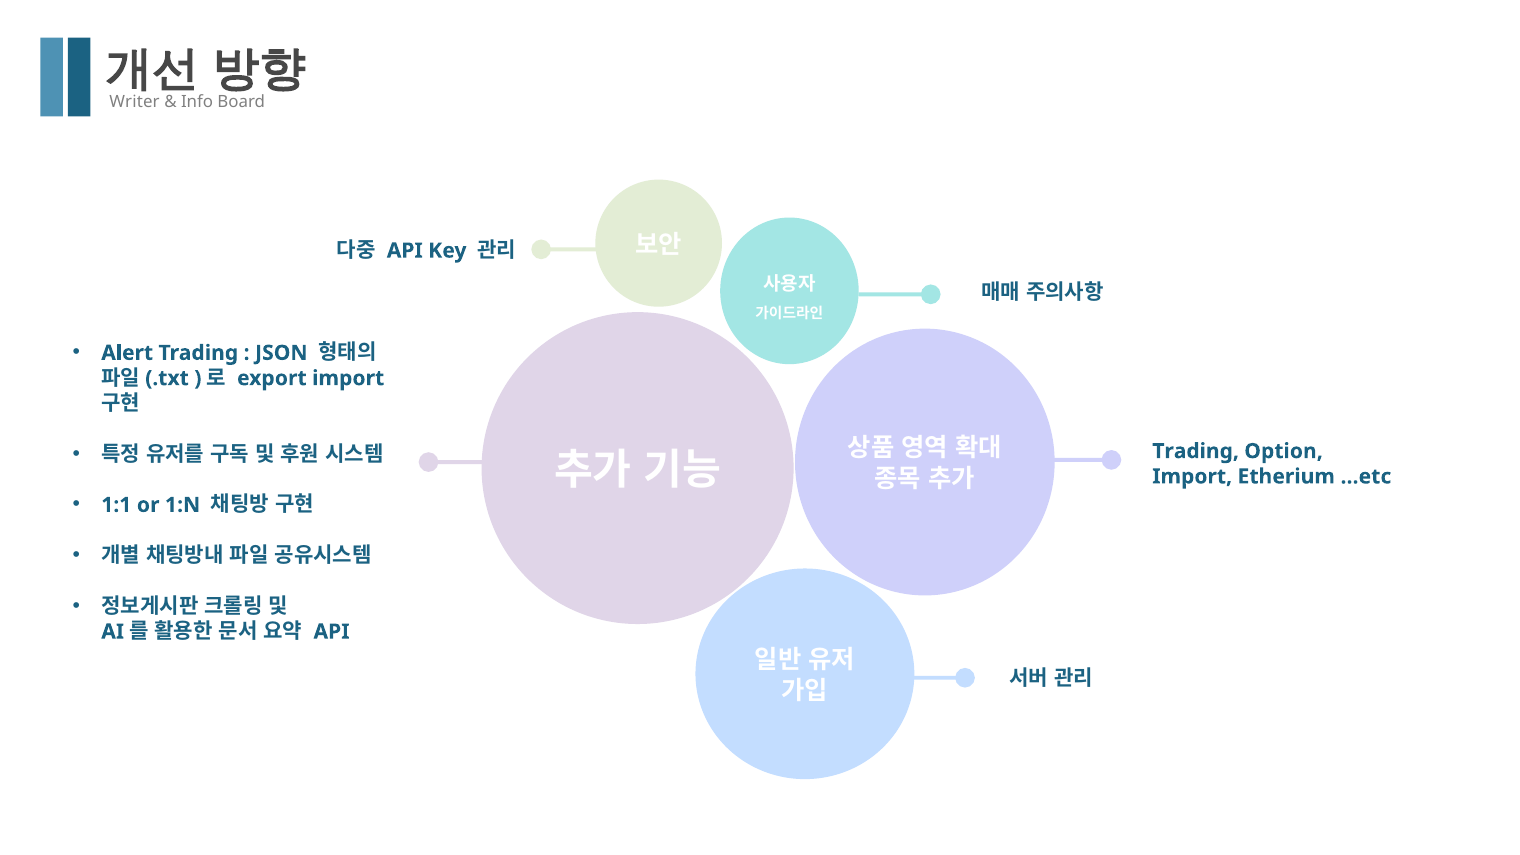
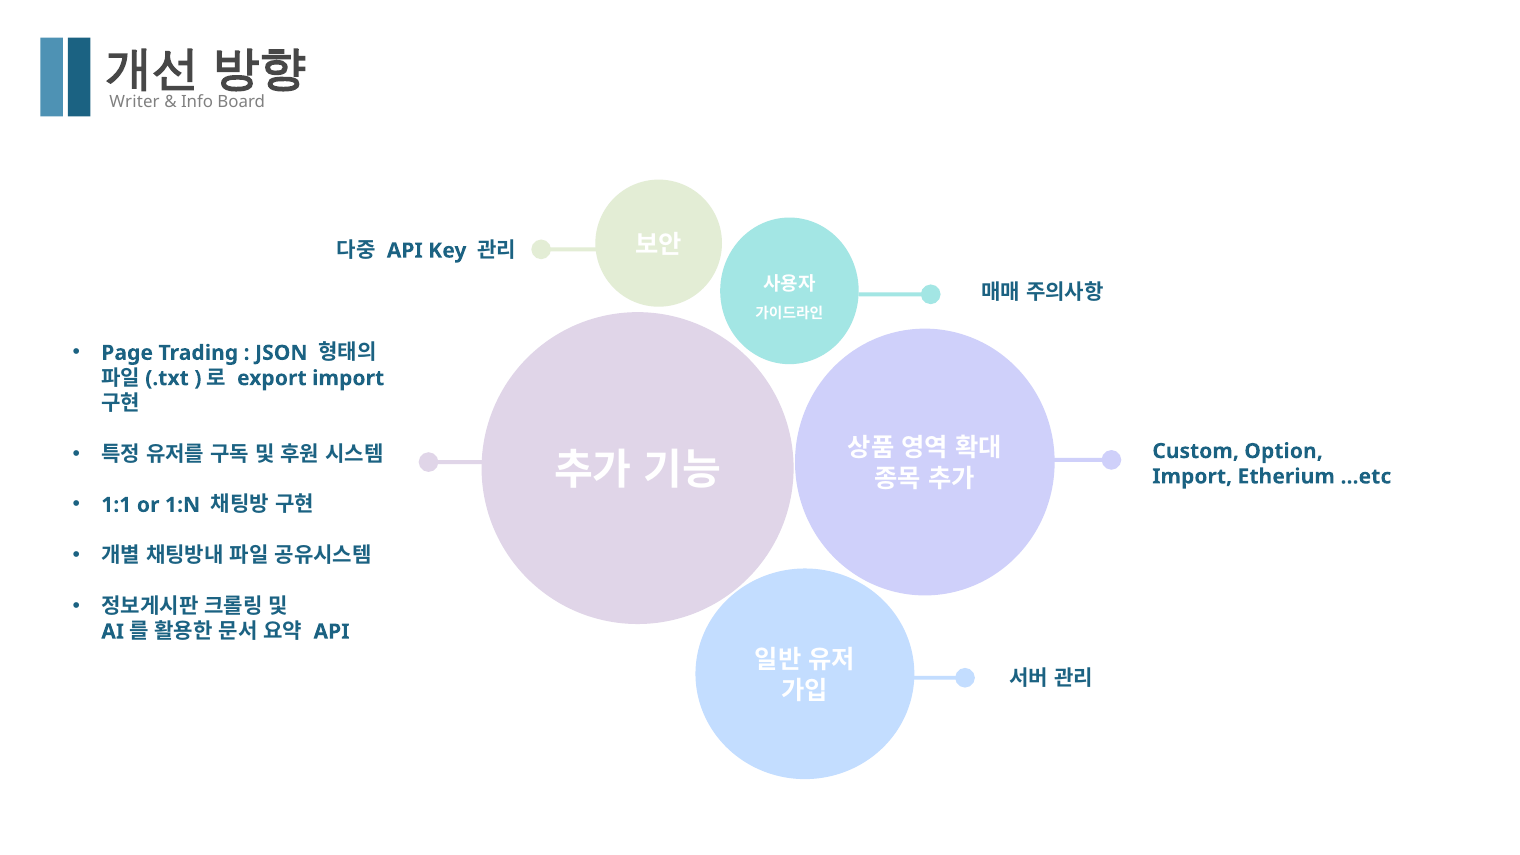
Alert: Alert -> Page
Trading at (1196, 451): Trading -> Custom
